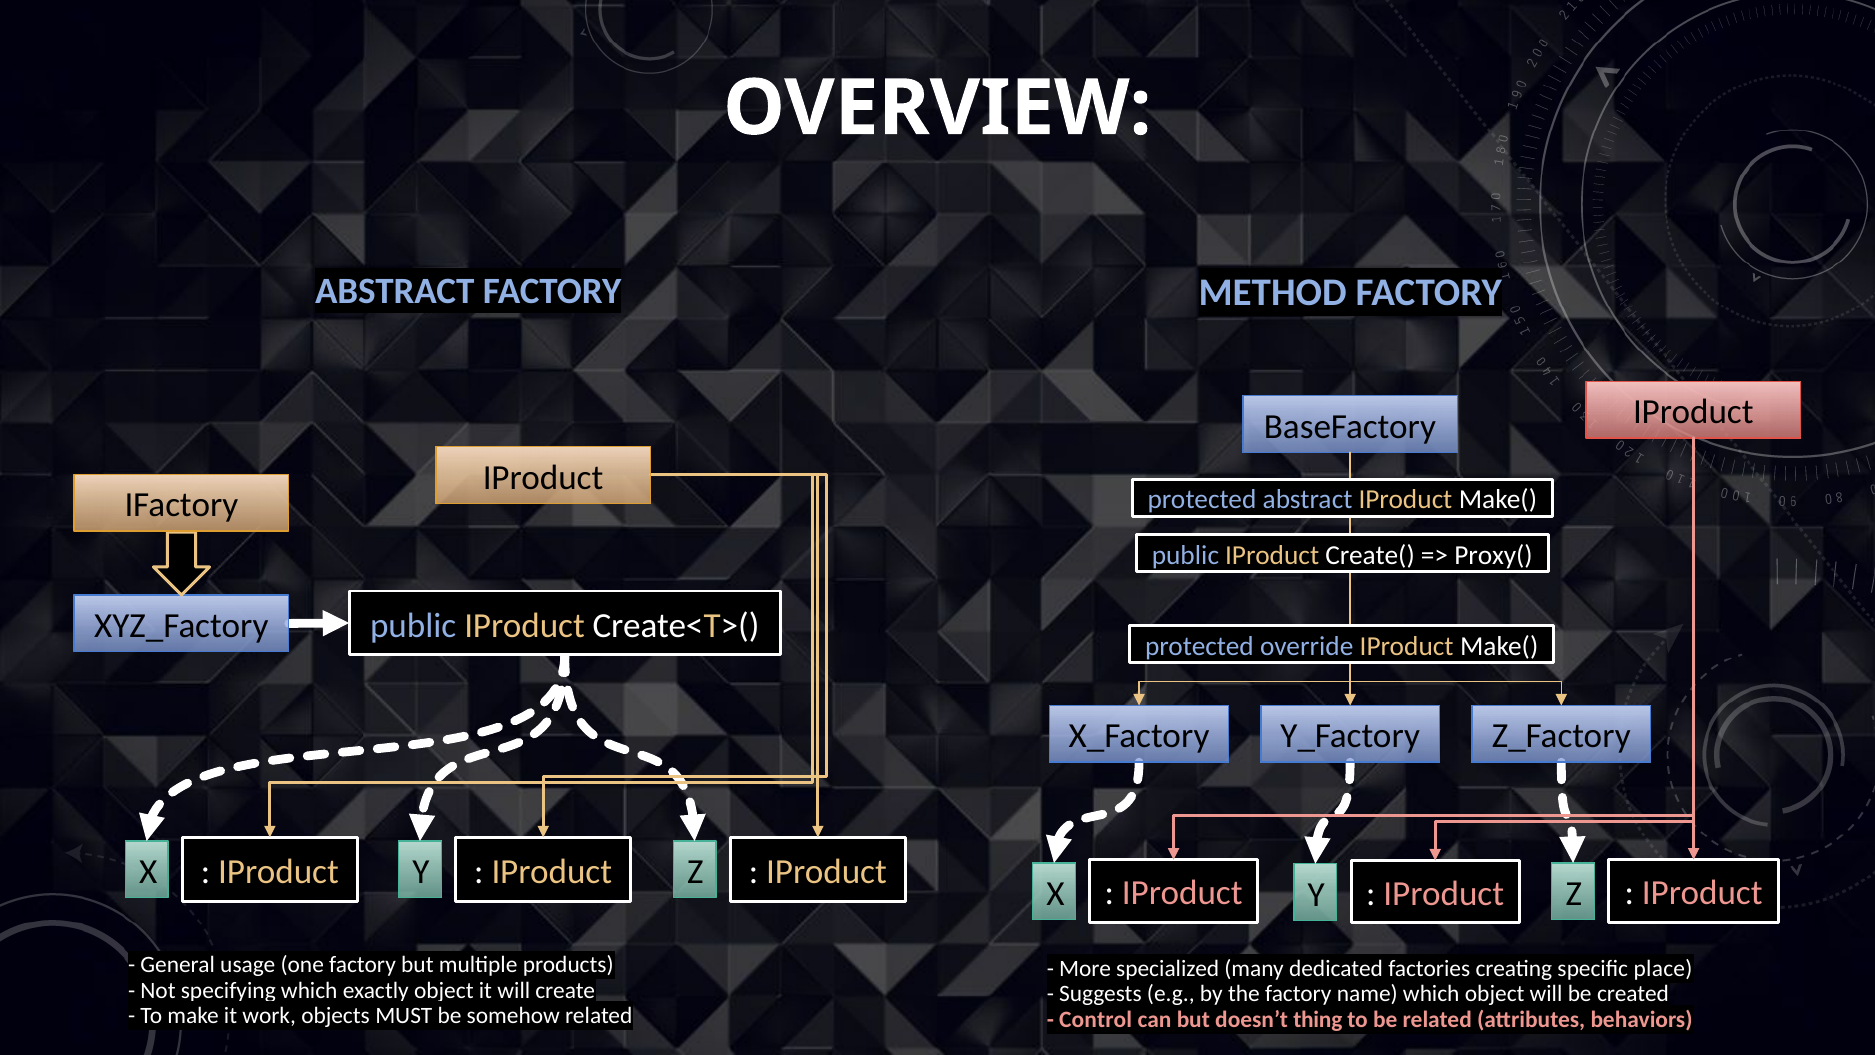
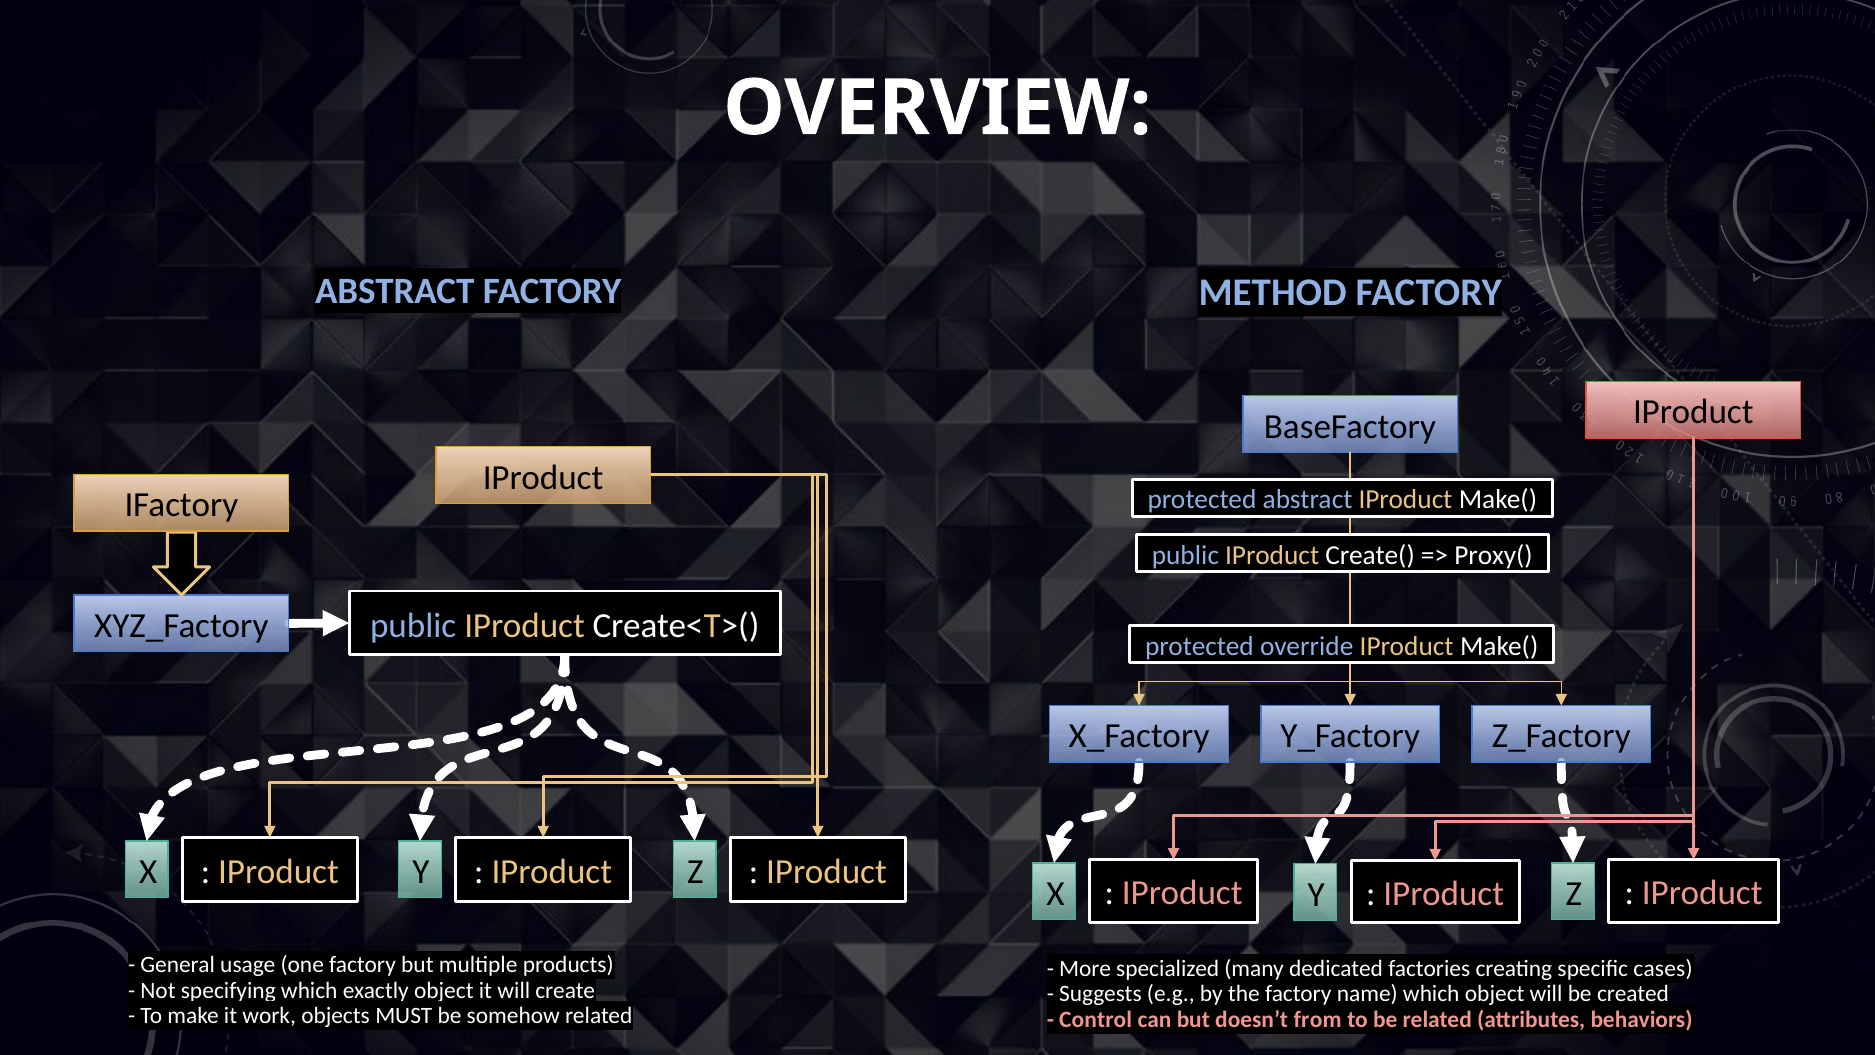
place: place -> cases
thing: thing -> from
